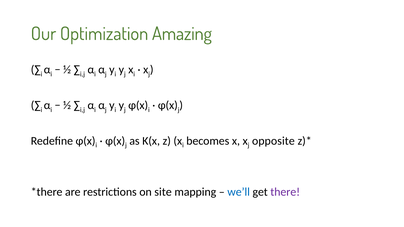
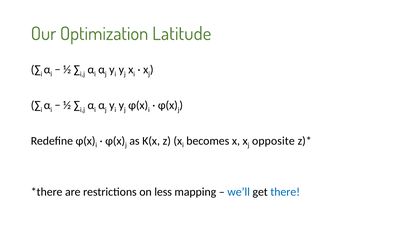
Amazing: Amazing -> Latitude
site: site -> less
there colour: purple -> blue
